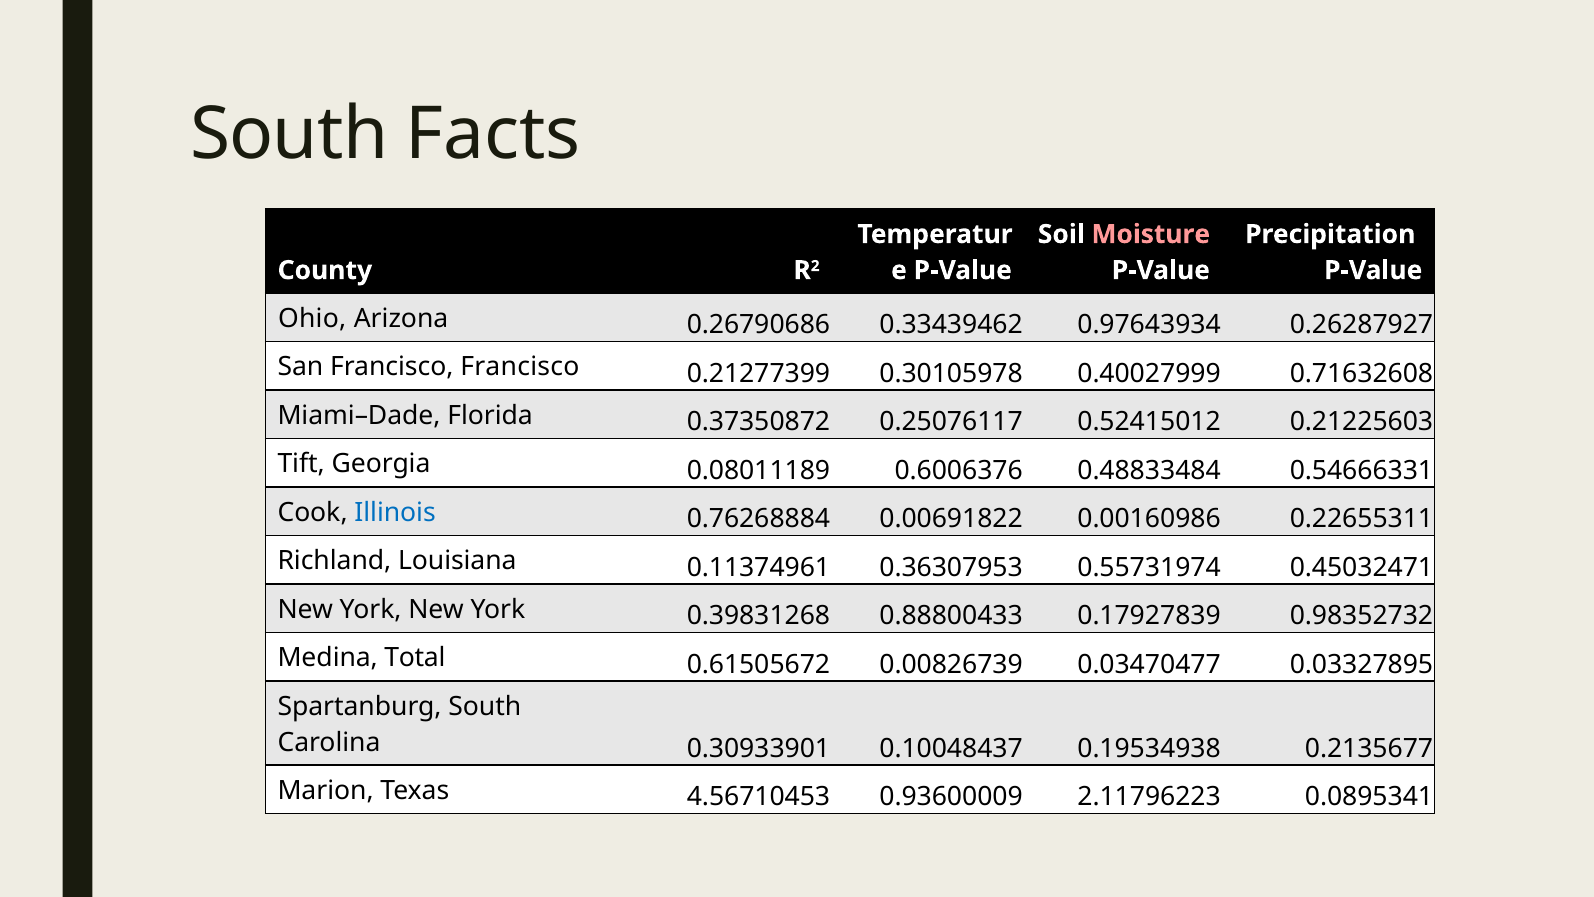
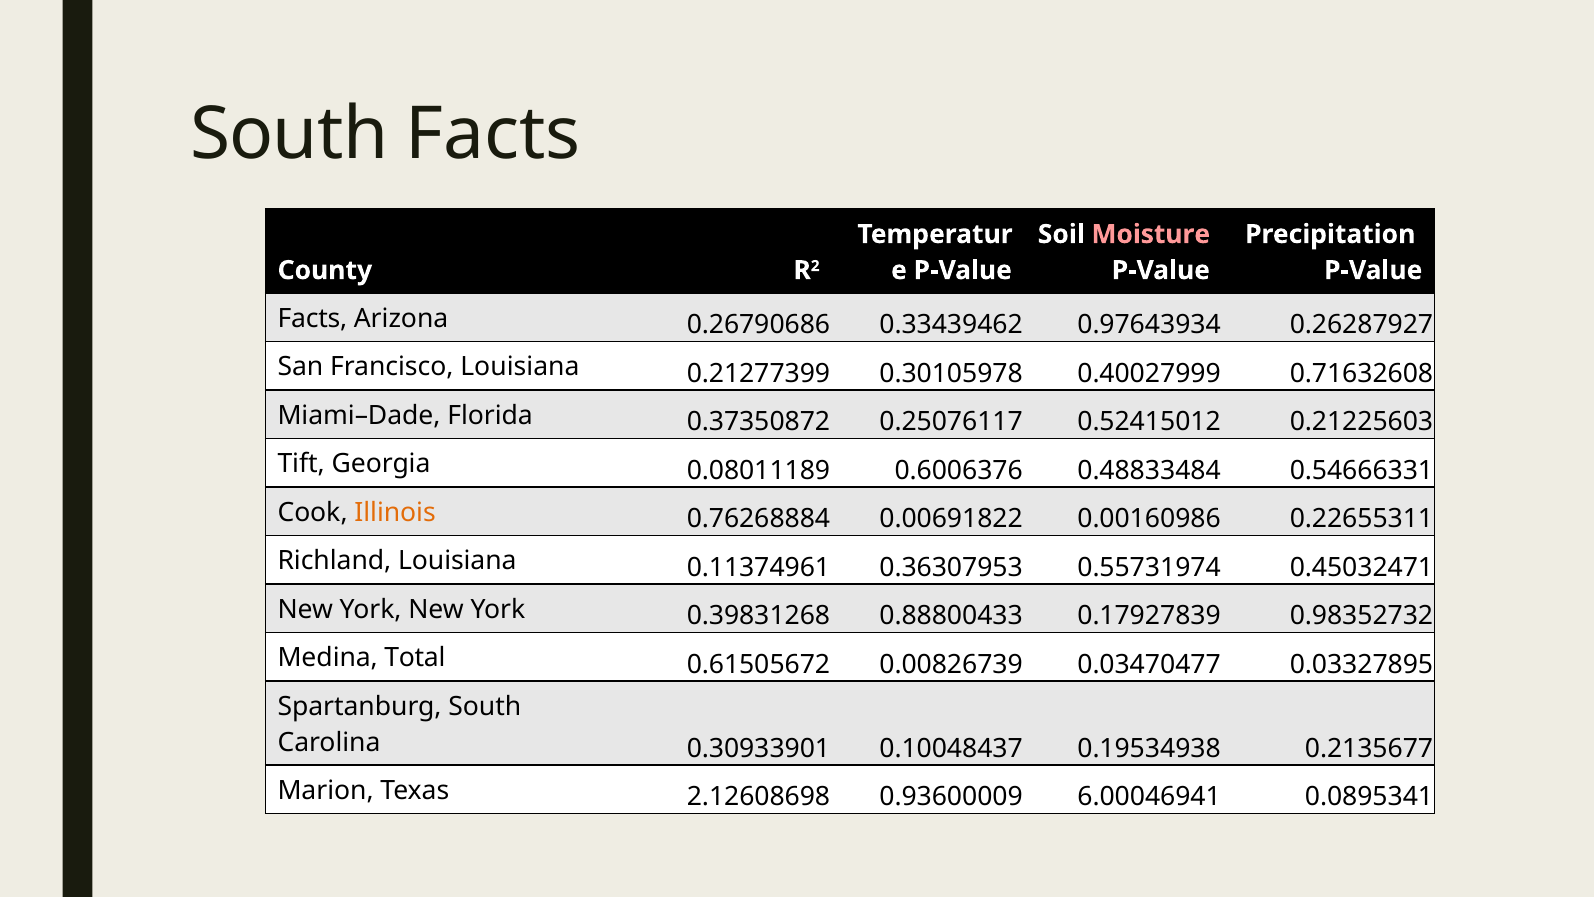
Ohio at (312, 318): Ohio -> Facts
Francisco Francisco: Francisco -> Louisiana
Illinois colour: blue -> orange
4.56710453: 4.56710453 -> 2.12608698
2.11796223: 2.11796223 -> 6.00046941
